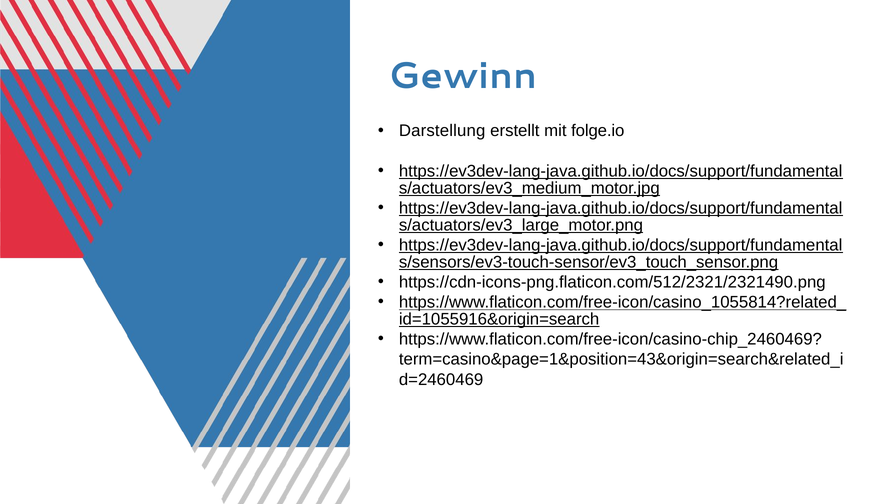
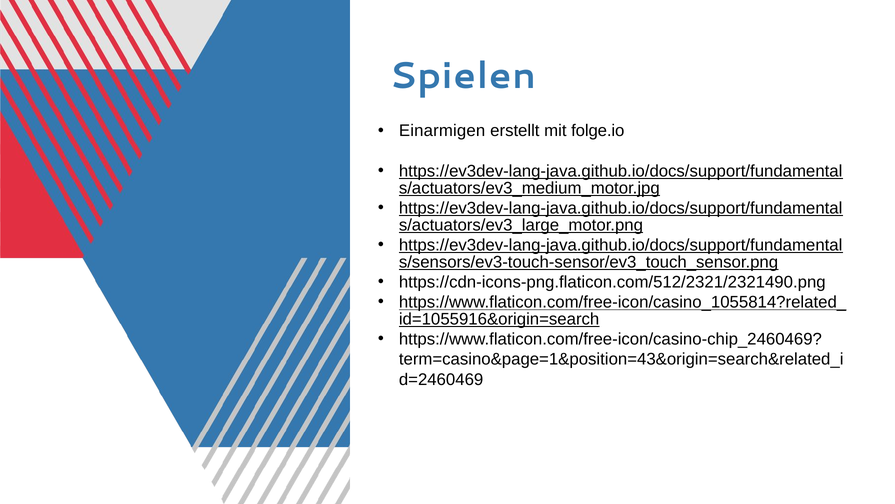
Gewinn: Gewinn -> Spielen
Darstellung: Darstellung -> Einarmigen
